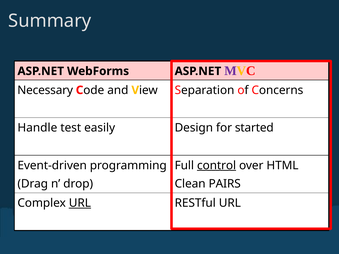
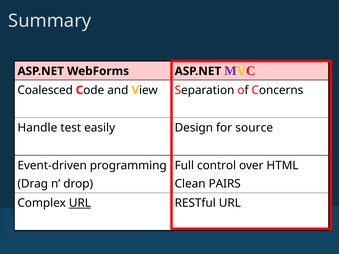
Necessary: Necessary -> Coalesced
started: started -> source
control underline: present -> none
